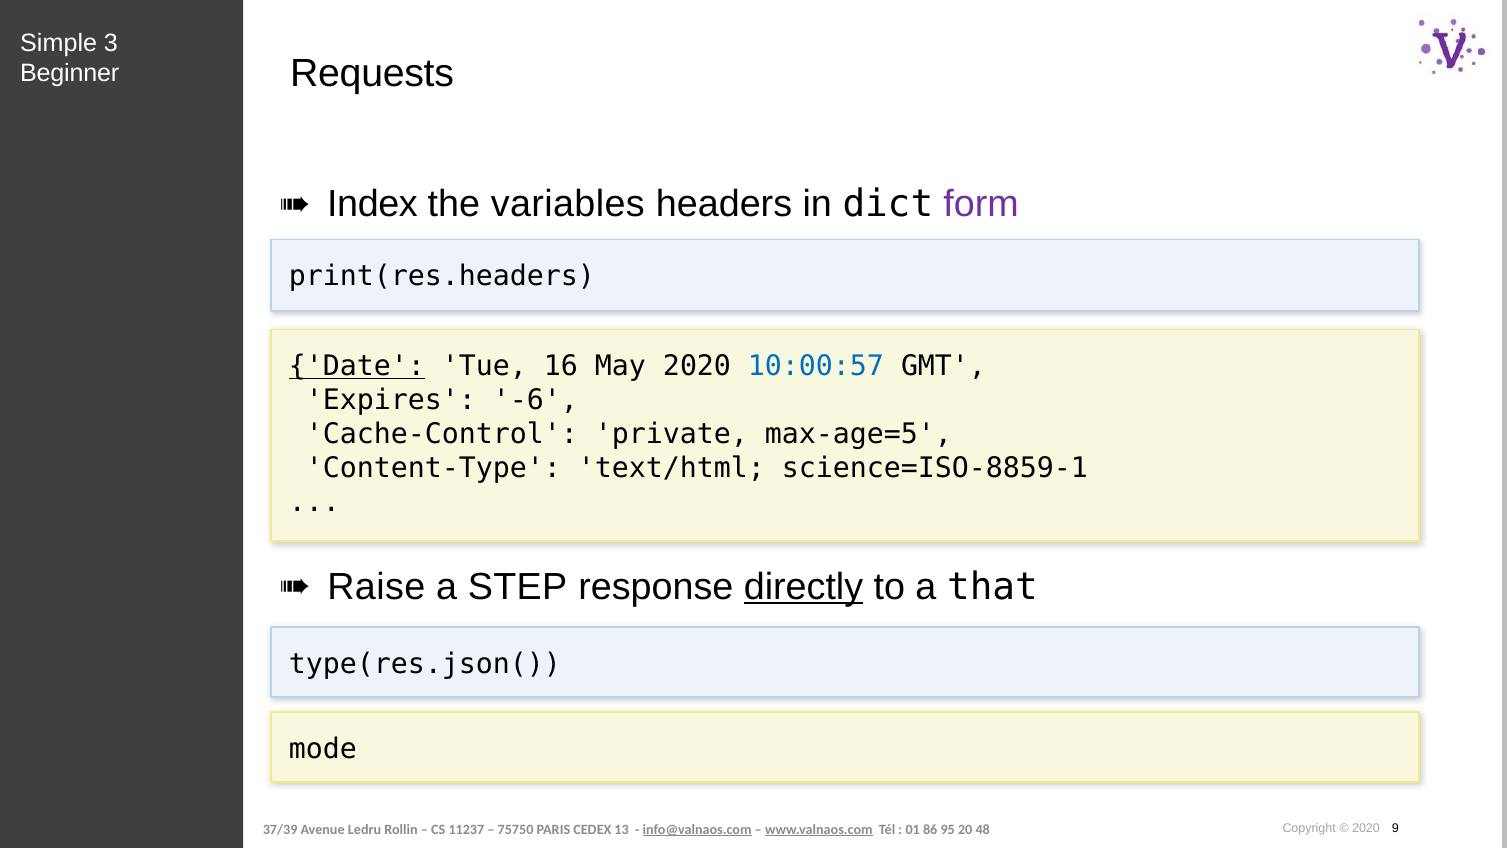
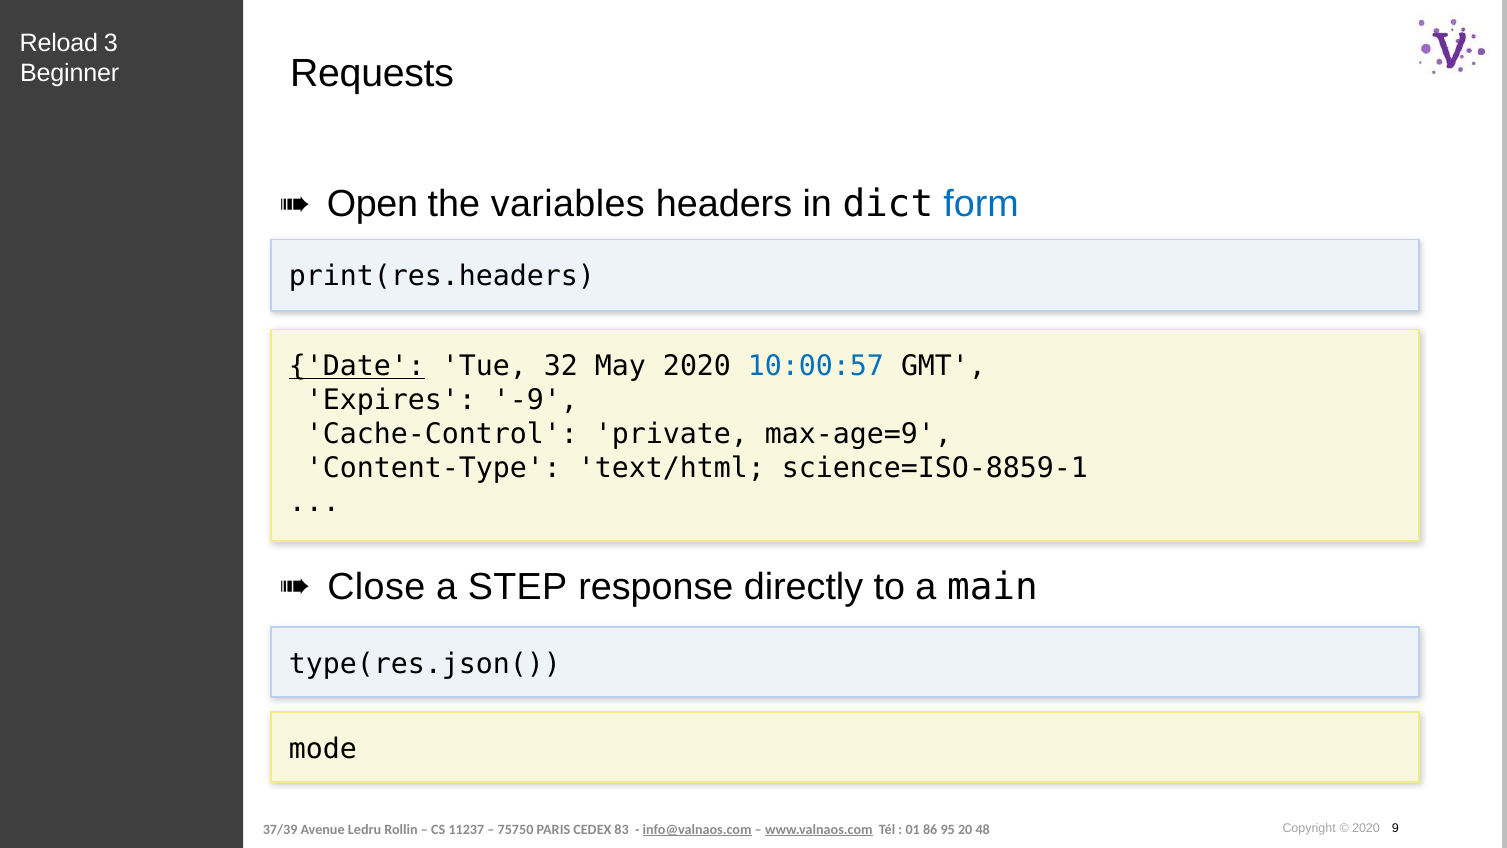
Simple: Simple -> Reload
Index: Index -> Open
form colour: purple -> blue
16: 16 -> 32
-6: -6 -> -9
max-age=5: max-age=5 -> max-age=9
Raise: Raise -> Close
directly underline: present -> none
that: that -> main
13: 13 -> 83
